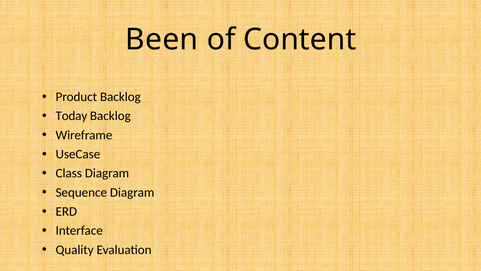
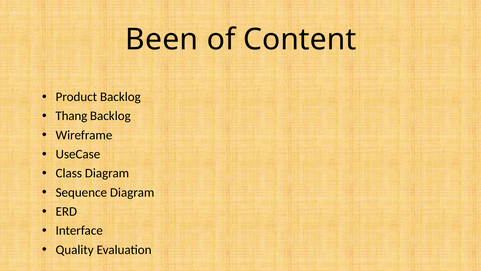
Today: Today -> Thang
